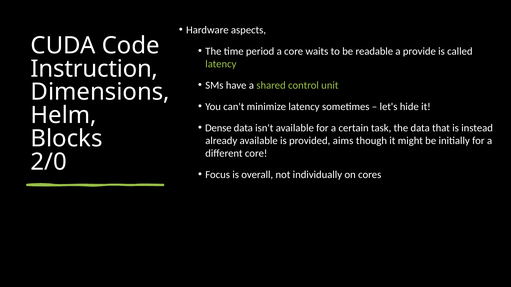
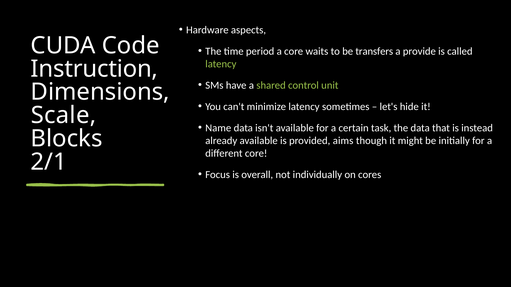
readable: readable -> transfers
Helm: Helm -> Scale
Dense: Dense -> Name
2/0: 2/0 -> 2/1
